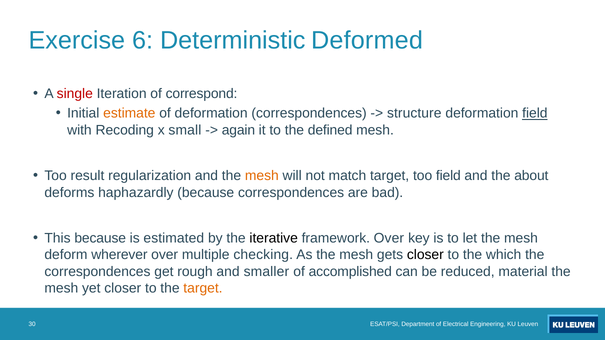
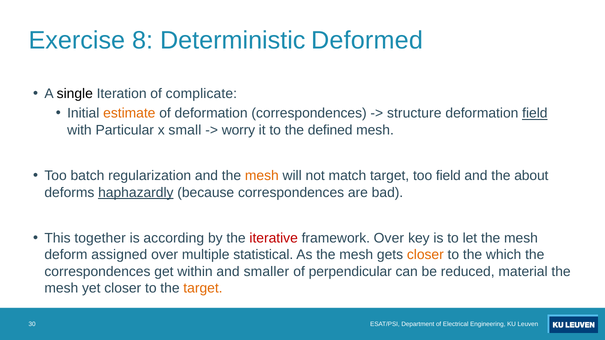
6: 6 -> 8
single colour: red -> black
correspond: correspond -> complicate
Recoding: Recoding -> Particular
again: again -> worry
result: result -> batch
haphazardly underline: none -> present
This because: because -> together
estimated: estimated -> according
iterative colour: black -> red
wherever: wherever -> assigned
checking: checking -> statistical
closer at (425, 255) colour: black -> orange
rough: rough -> within
accomplished: accomplished -> perpendicular
